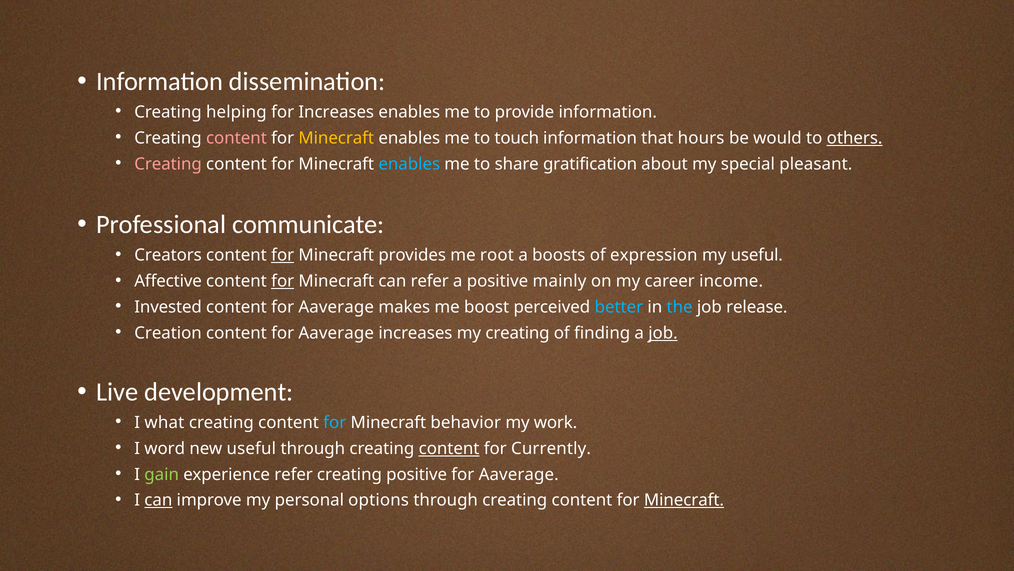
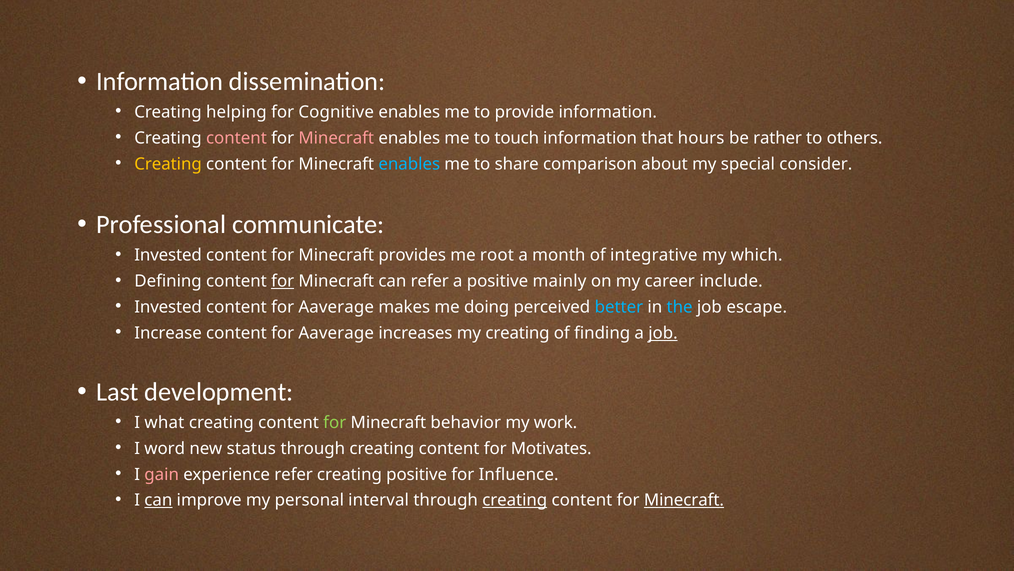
for Increases: Increases -> Cognitive
Minecraft at (336, 138) colour: yellow -> pink
would: would -> rather
others underline: present -> none
Creating at (168, 164) colour: pink -> yellow
gratification: gratification -> comparison
pleasant: pleasant -> consider
Creators at (168, 255): Creators -> Invested
for at (283, 255) underline: present -> none
boosts: boosts -> month
expression: expression -> integrative
my useful: useful -> which
Affective: Affective -> Defining
income: income -> include
boost: boost -> doing
release: release -> escape
Creation: Creation -> Increase
Live: Live -> Last
for at (335, 422) colour: light blue -> light green
new useful: useful -> status
content at (449, 448) underline: present -> none
Currently: Currently -> Motivates
gain colour: light green -> pink
Aaverage at (519, 474): Aaverage -> Influence
options: options -> interval
creating at (515, 500) underline: none -> present
